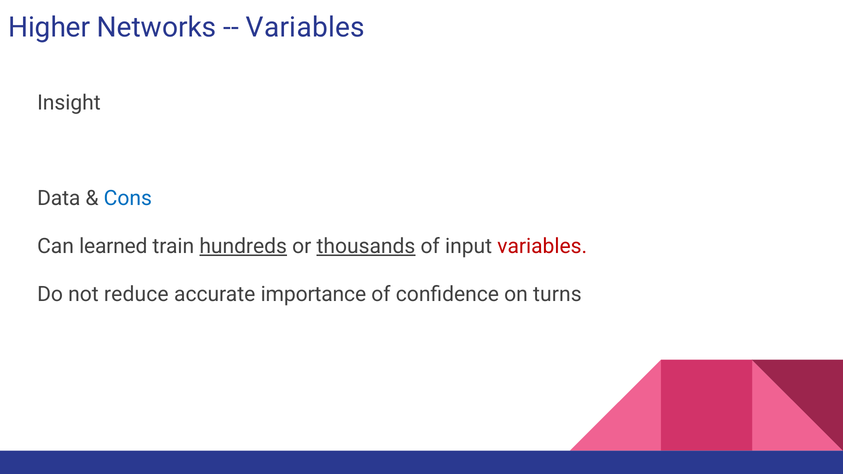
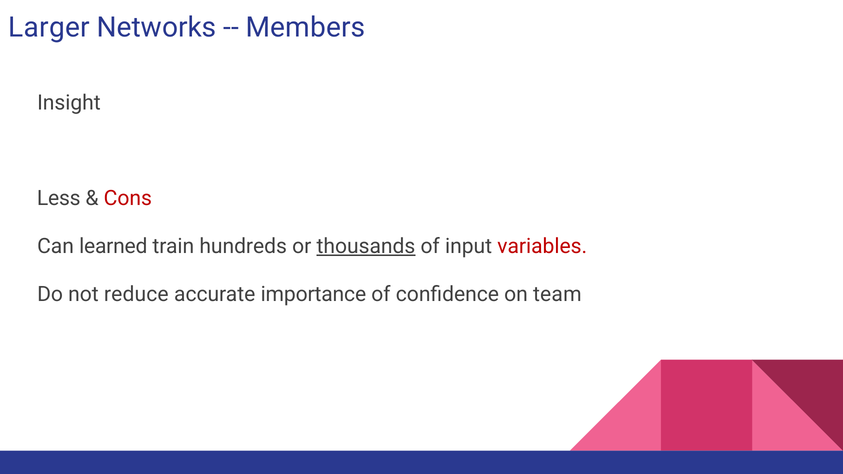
Higher: Higher -> Larger
Variables at (305, 27): Variables -> Members
Data: Data -> Less
Cons colour: blue -> red
hundreds underline: present -> none
turns: turns -> team
